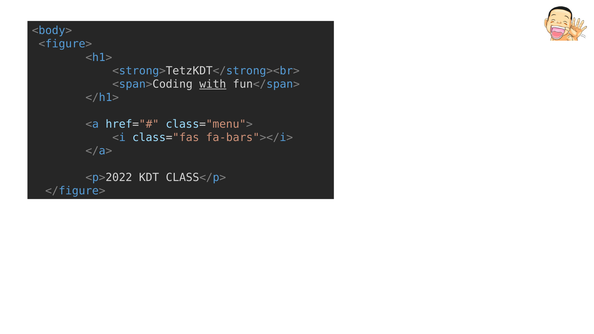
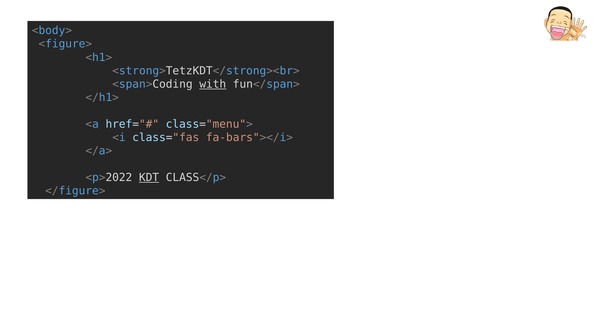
KDT underline: none -> present
